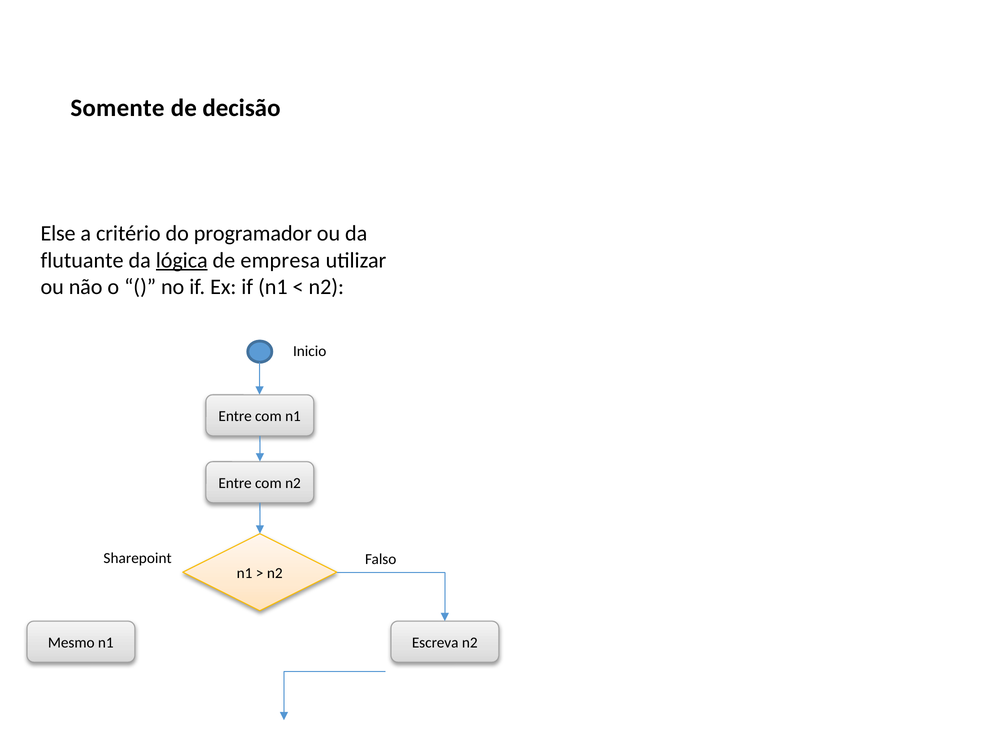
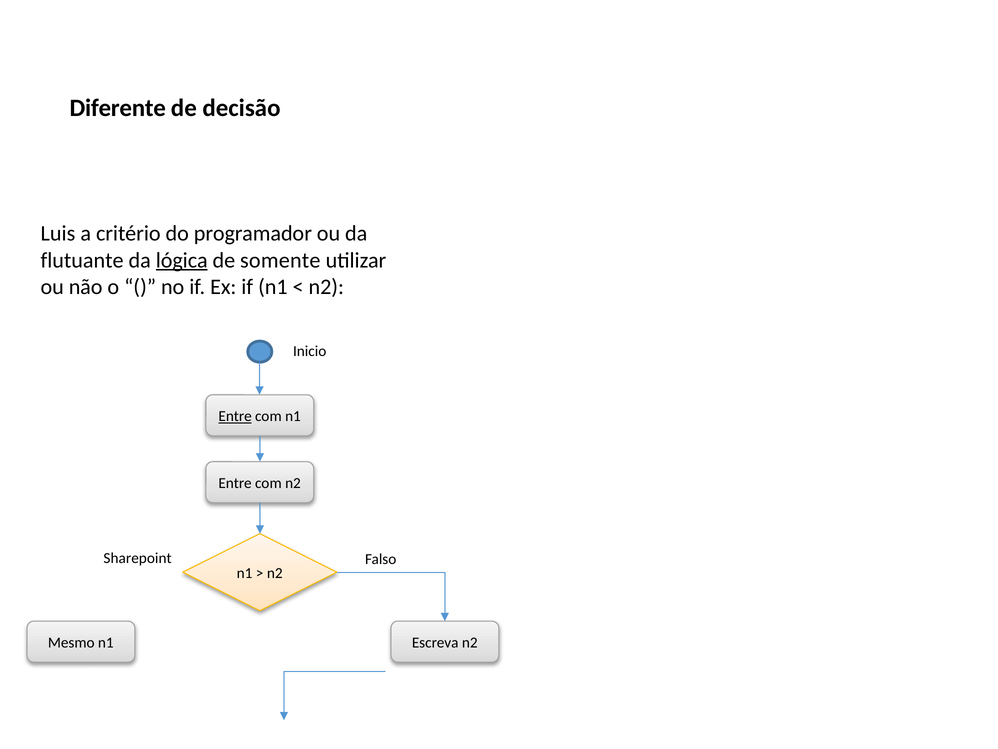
Somente: Somente -> Diferente
Else: Else -> Luis
empresa: empresa -> somente
Entre at (235, 416) underline: none -> present
